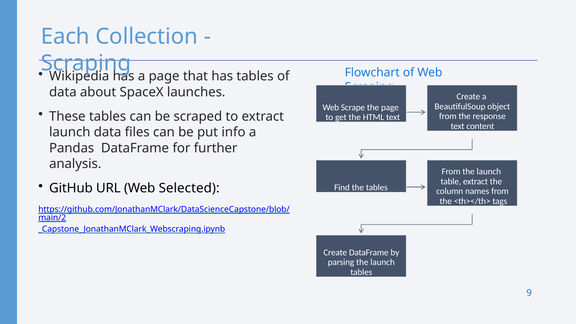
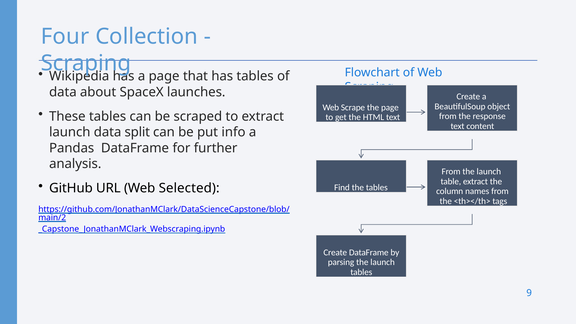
Each: Each -> Four
files: files -> split
